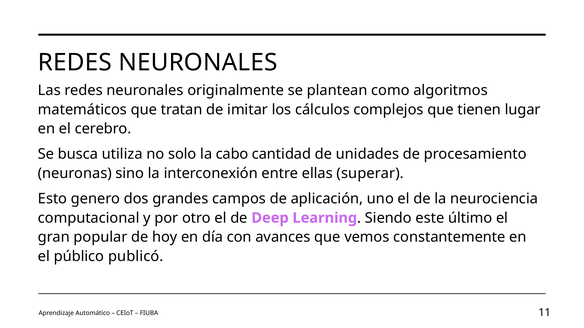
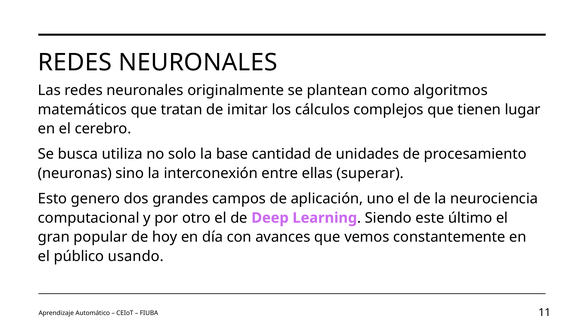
cabo: cabo -> base
publicó: publicó -> usando
